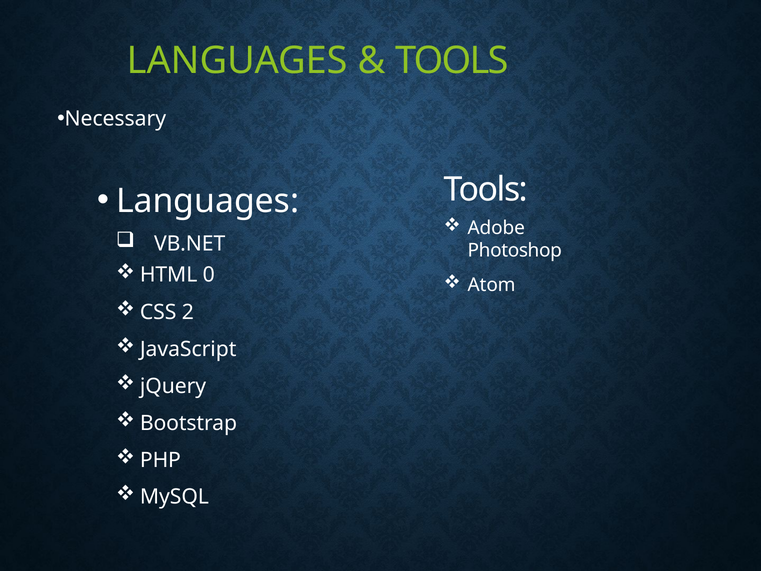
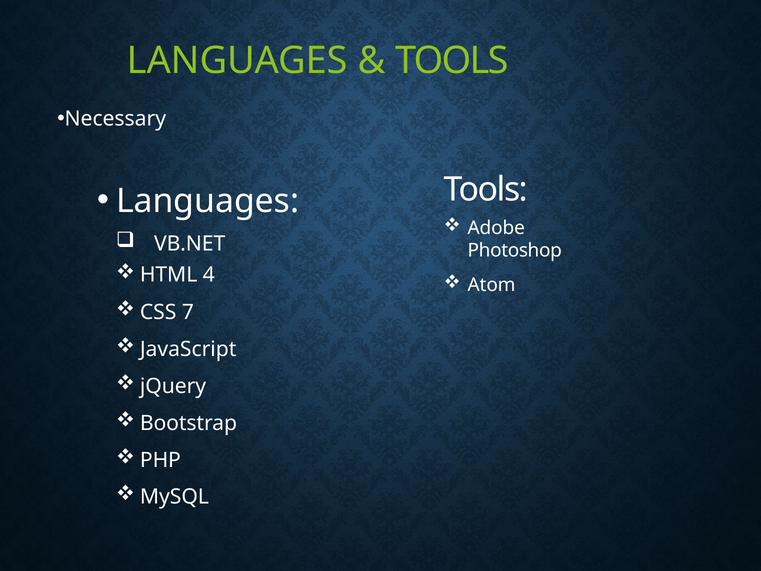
0: 0 -> 4
2: 2 -> 7
